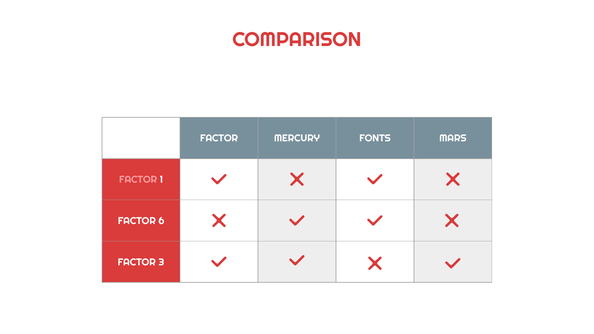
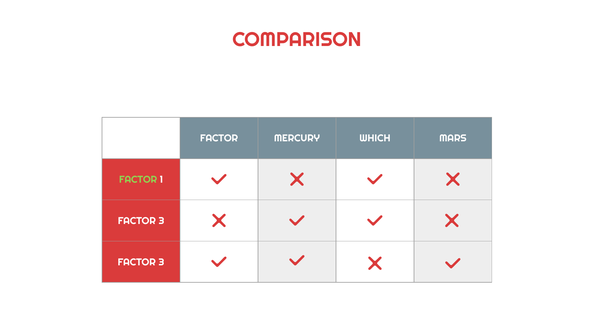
FONTS: FONTS -> WHICH
FACTOR at (138, 180) colour: pink -> light green
6 at (161, 221): 6 -> 3
